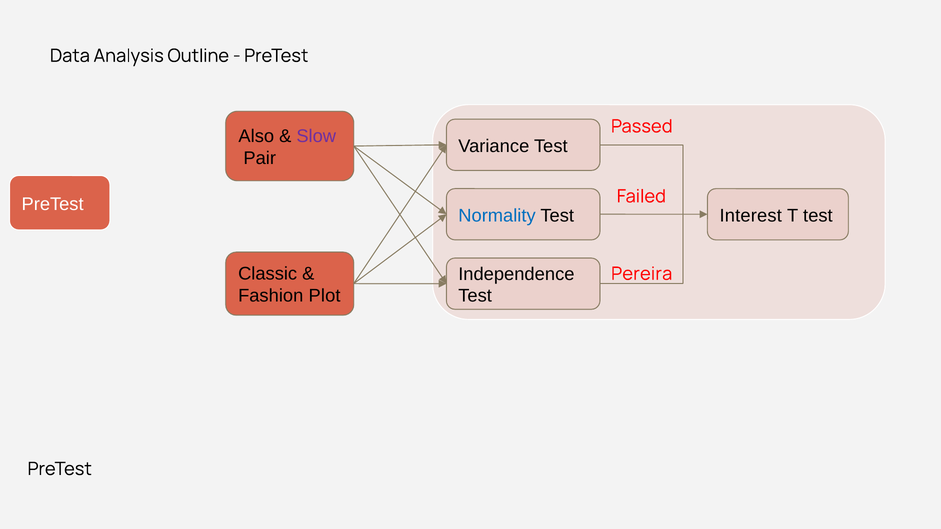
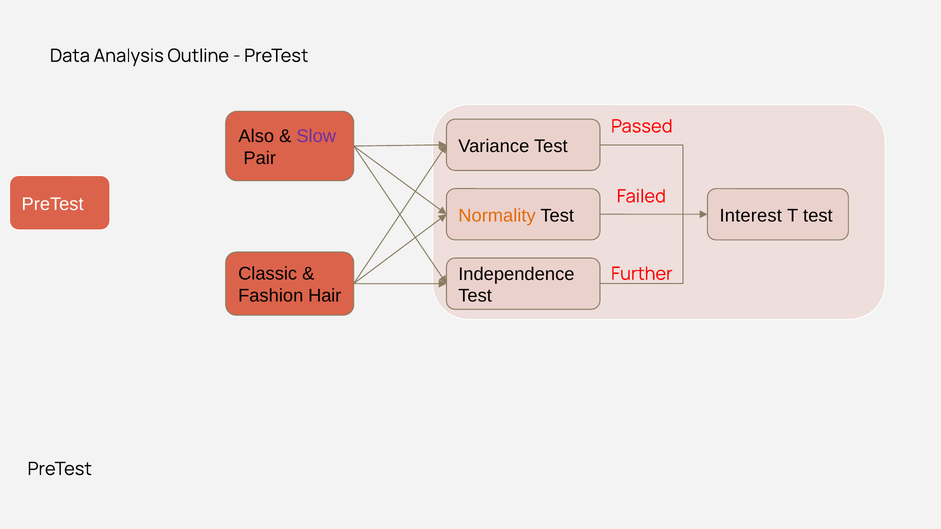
Normality colour: blue -> orange
Pereira: Pereira -> Further
Plot: Plot -> Hair
